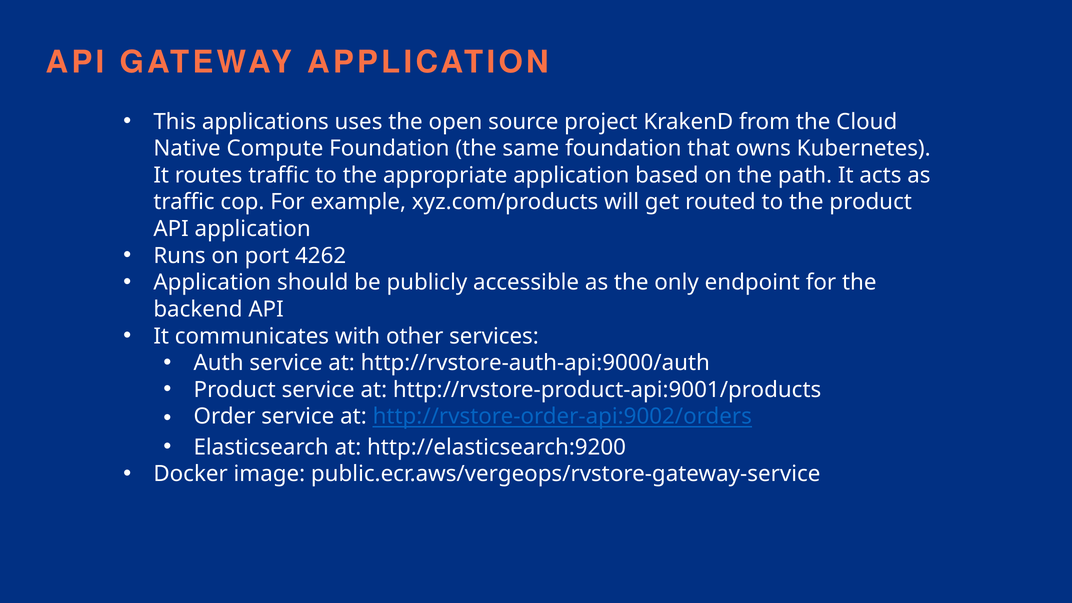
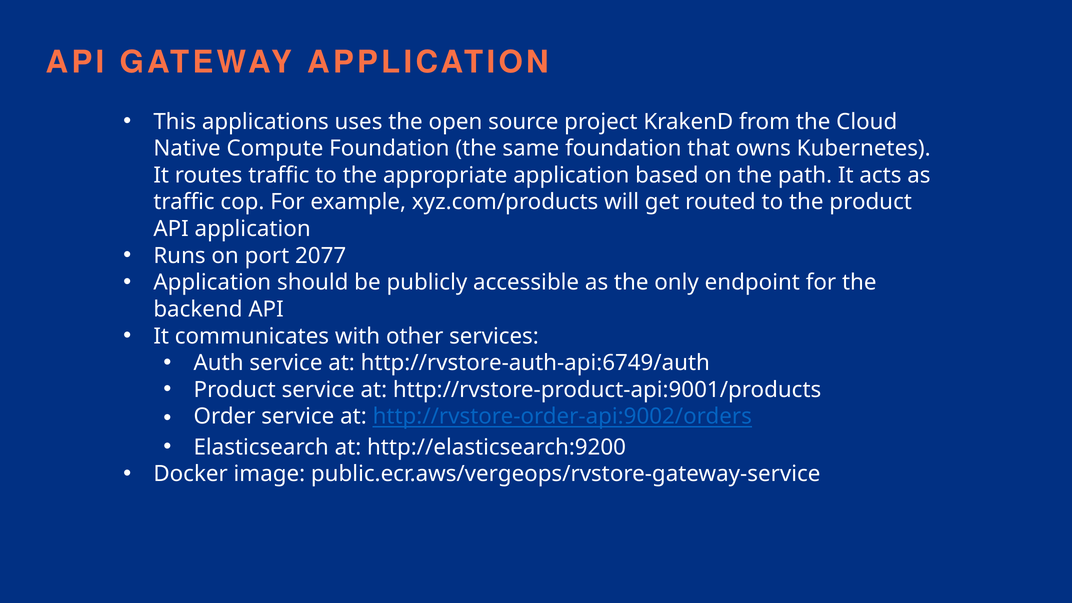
4262: 4262 -> 2077
http://rvstore-auth-api:9000/auth: http://rvstore-auth-api:9000/auth -> http://rvstore-auth-api:6749/auth
